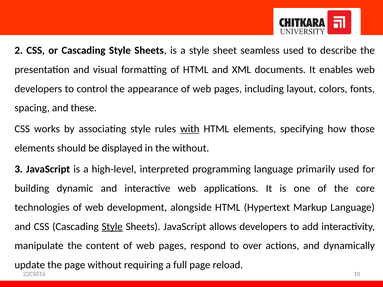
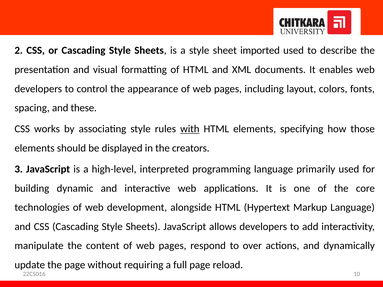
seamless: seamless -> imported
the without: without -> creators
Style at (112, 227) underline: present -> none
